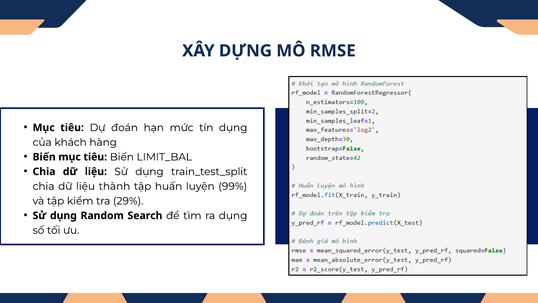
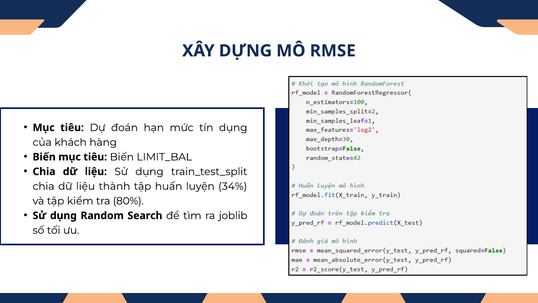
99%: 99% -> 34%
29%: 29% -> 80%
ra dụng: dụng -> joblib
